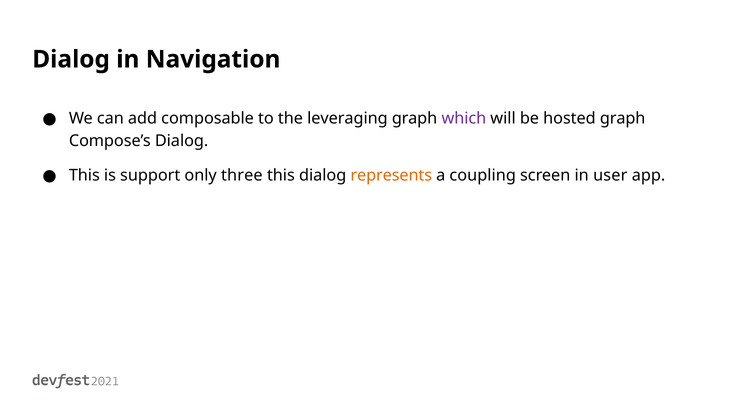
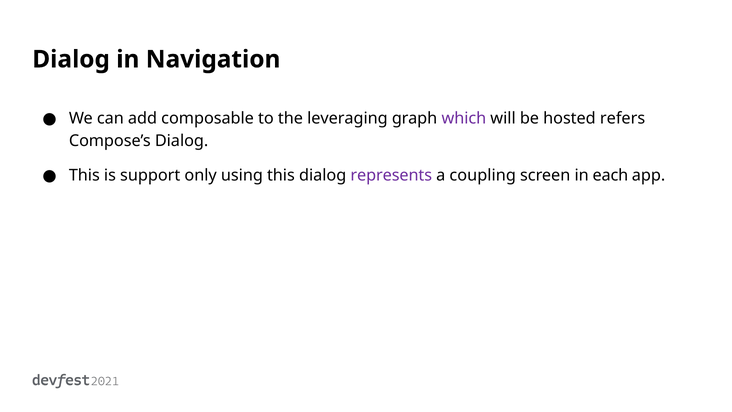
hosted graph: graph -> refers
three: three -> using
represents colour: orange -> purple
user: user -> each
